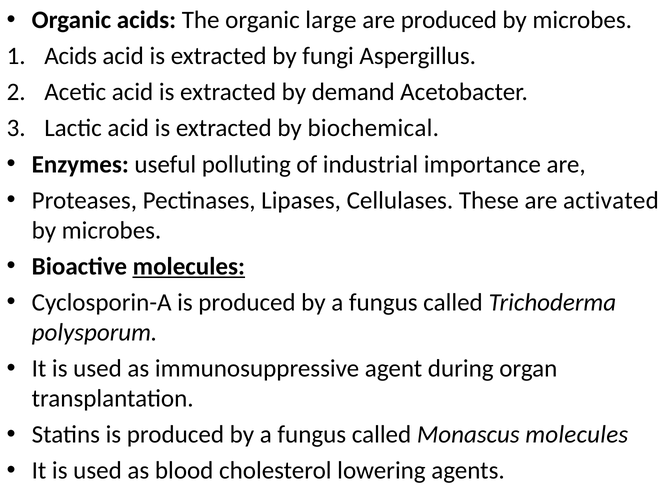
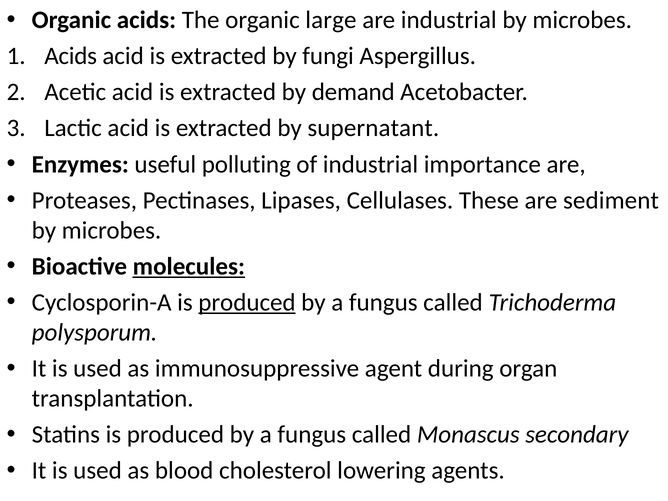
are produced: produced -> industrial
biochemical: biochemical -> supernatant
activated: activated -> sediment
produced at (247, 302) underline: none -> present
Monascus molecules: molecules -> secondary
